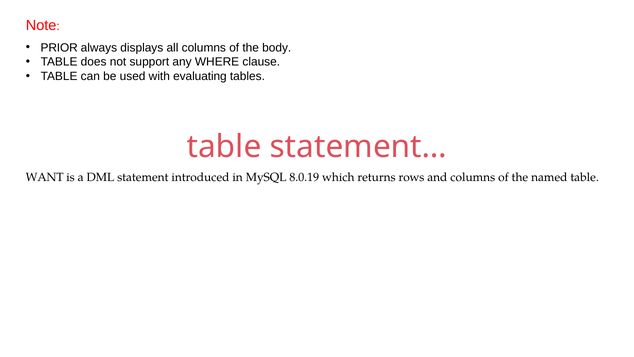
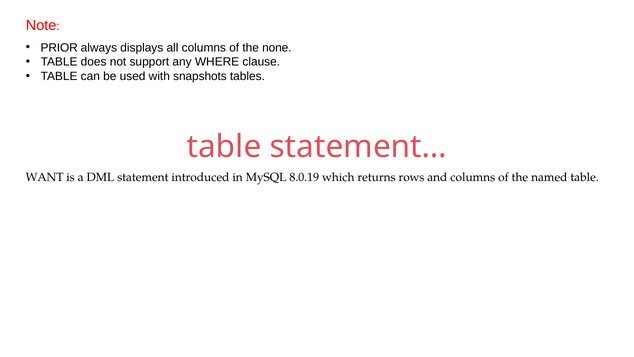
body: body -> none
evaluating: evaluating -> snapshots
